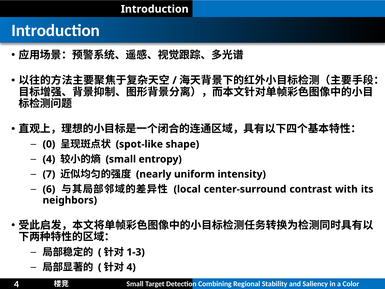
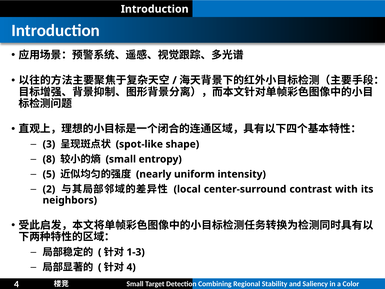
0: 0 -> 3
4 at (49, 159): 4 -> 8
7: 7 -> 5
6: 6 -> 2
